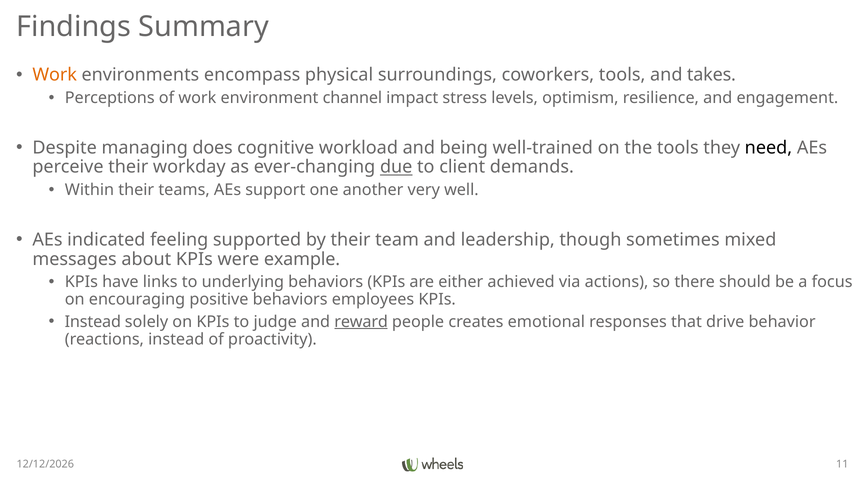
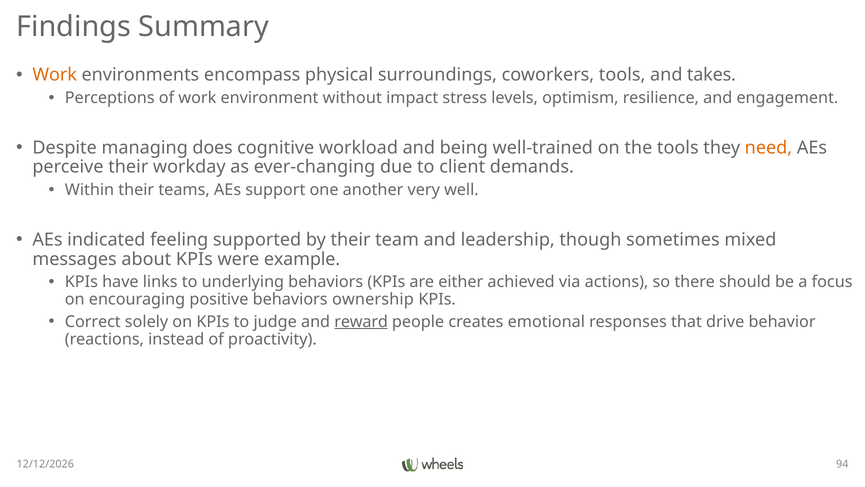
channel: channel -> without
need colour: black -> orange
due underline: present -> none
employees: employees -> ownership
Instead at (93, 321): Instead -> Correct
11: 11 -> 94
